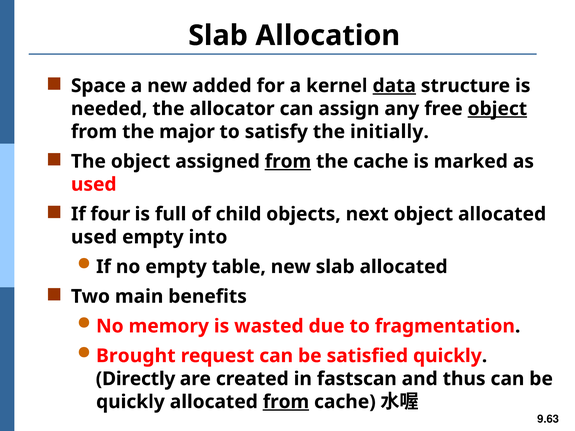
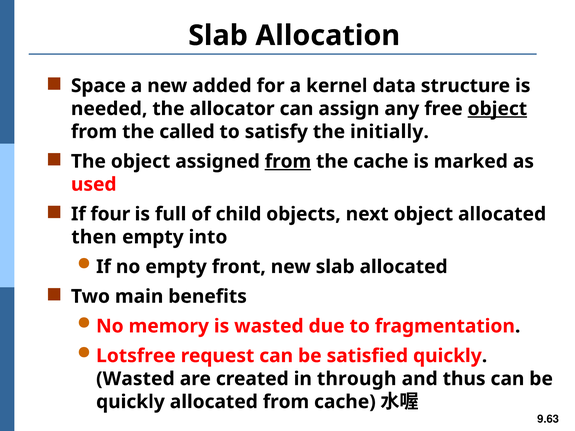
data underline: present -> none
major: major -> called
used at (94, 237): used -> then
table: table -> front
Brought: Brought -> Lotsfree
Directly at (136, 379): Directly -> Wasted
fastscan: fastscan -> through
from at (286, 402) underline: present -> none
